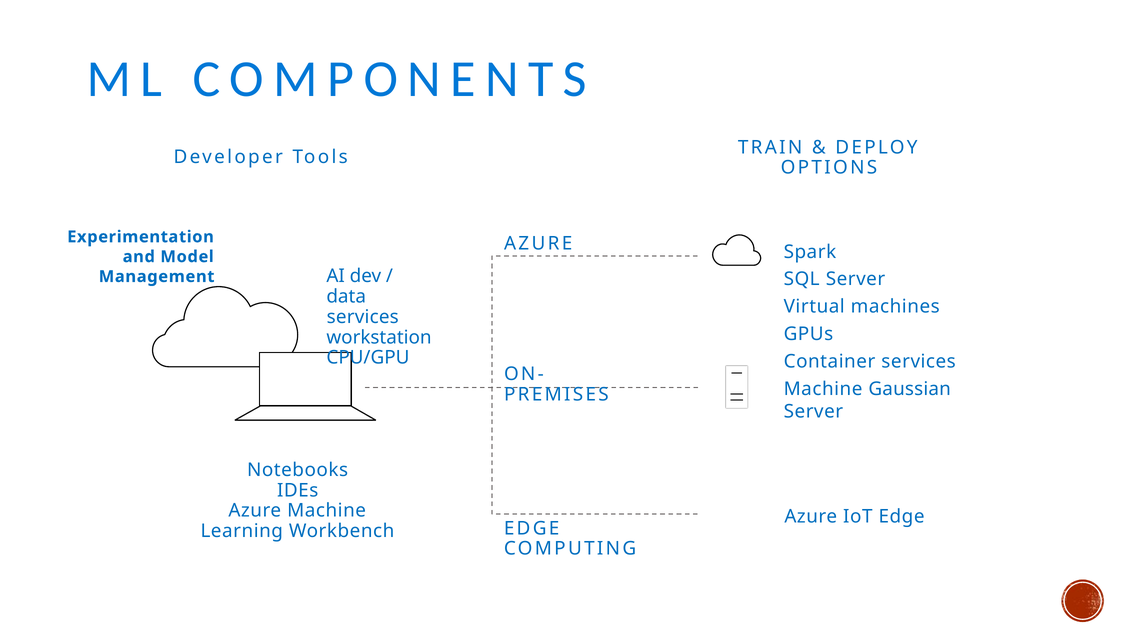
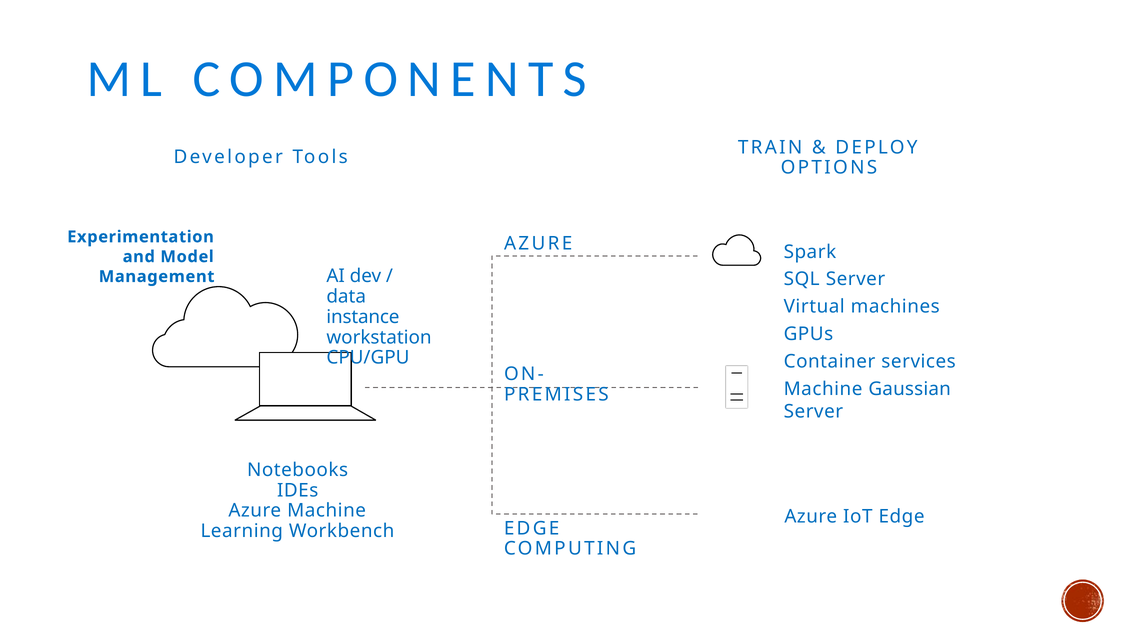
services at (363, 317): services -> instance
